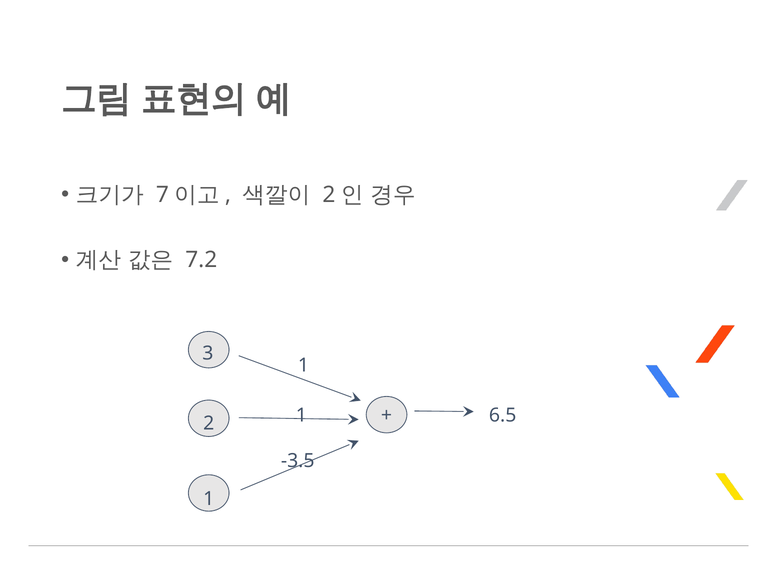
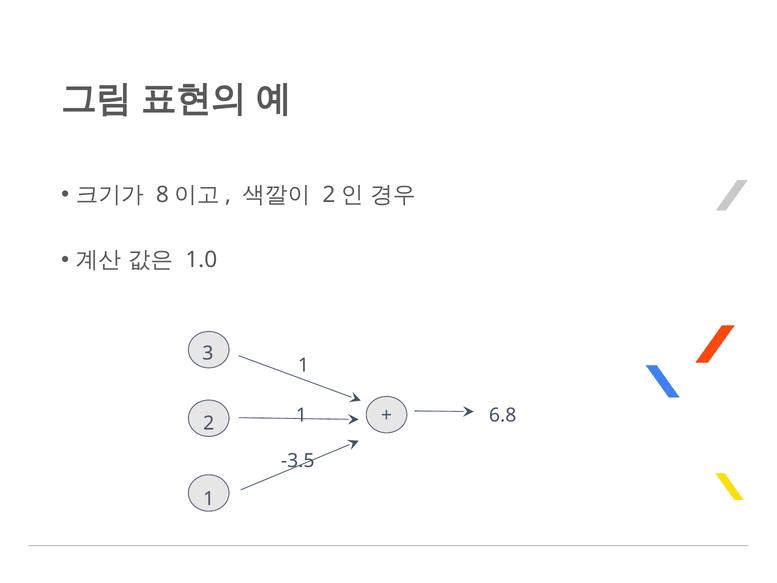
7: 7 -> 8
7.2: 7.2 -> 1.0
6.5: 6.5 -> 6.8
